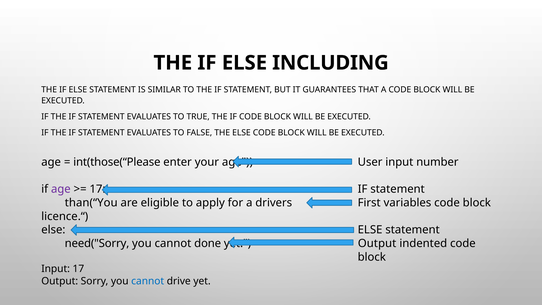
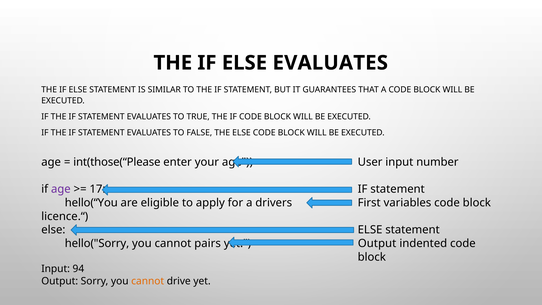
ELSE INCLUDING: INCLUDING -> EVALUATES
than(“You: than(“You -> hello(“You
need("Sorry: need("Sorry -> hello("Sorry
done: done -> pairs
Input 17: 17 -> 94
cannot at (148, 281) colour: blue -> orange
